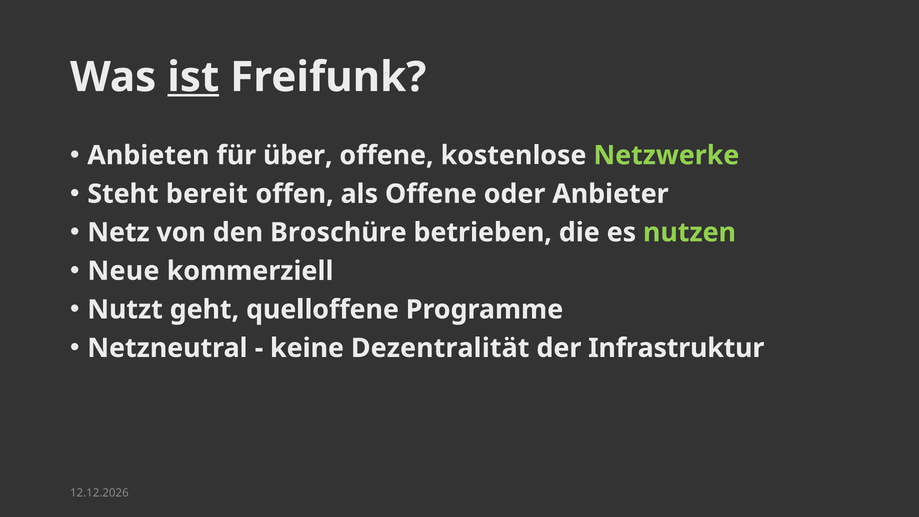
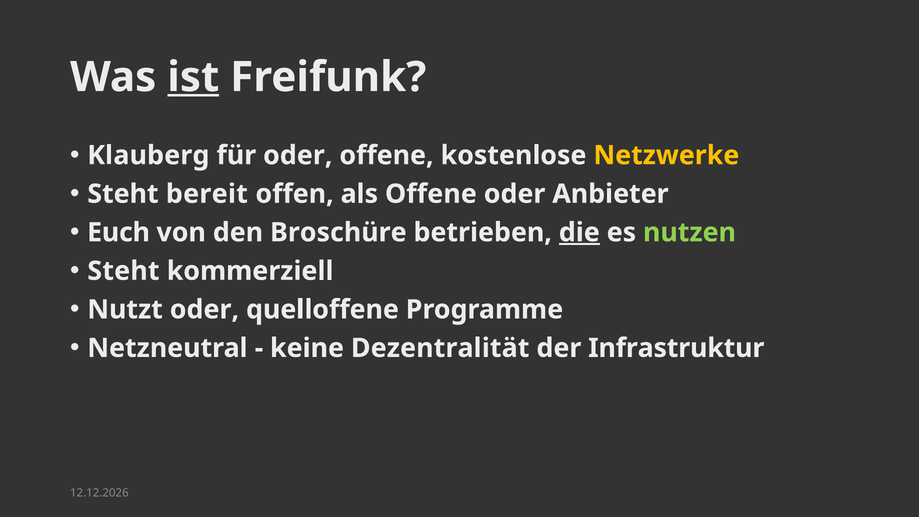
Anbieten: Anbieten -> Klauberg
für über: über -> oder
Netzwerke colour: light green -> yellow
Netz: Netz -> Euch
die underline: none -> present
Neue at (123, 271): Neue -> Steht
Nutzt geht: geht -> oder
